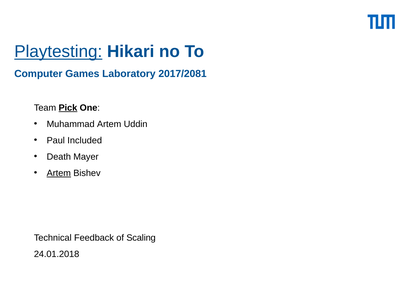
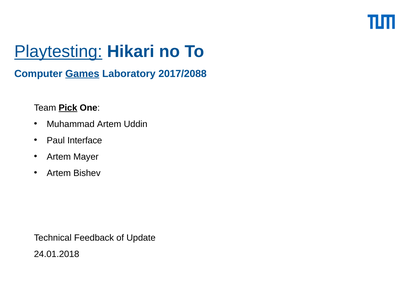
Games underline: none -> present
2017/2081: 2017/2081 -> 2017/2088
Included: Included -> Interface
Death at (59, 157): Death -> Artem
Artem at (59, 173) underline: present -> none
Scaling: Scaling -> Update
